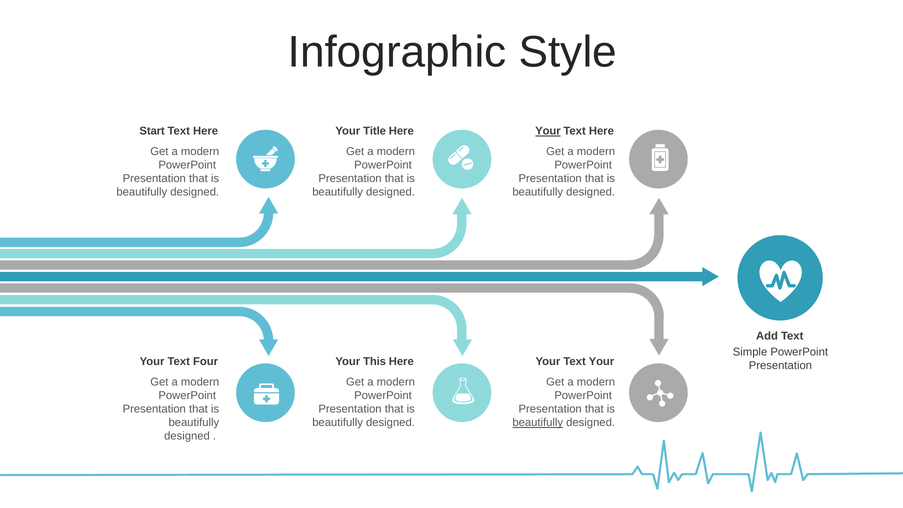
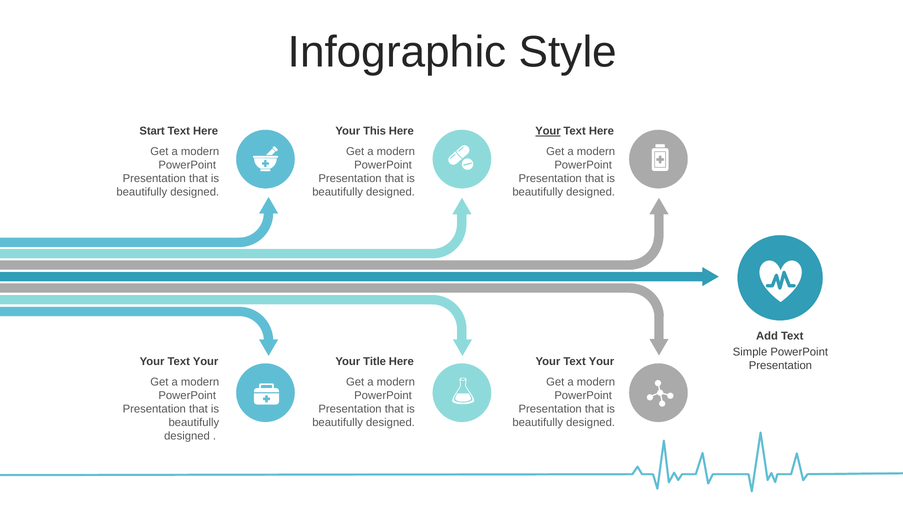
Title: Title -> This
Four at (206, 361): Four -> Your
This: This -> Title
beautifully at (538, 423) underline: present -> none
